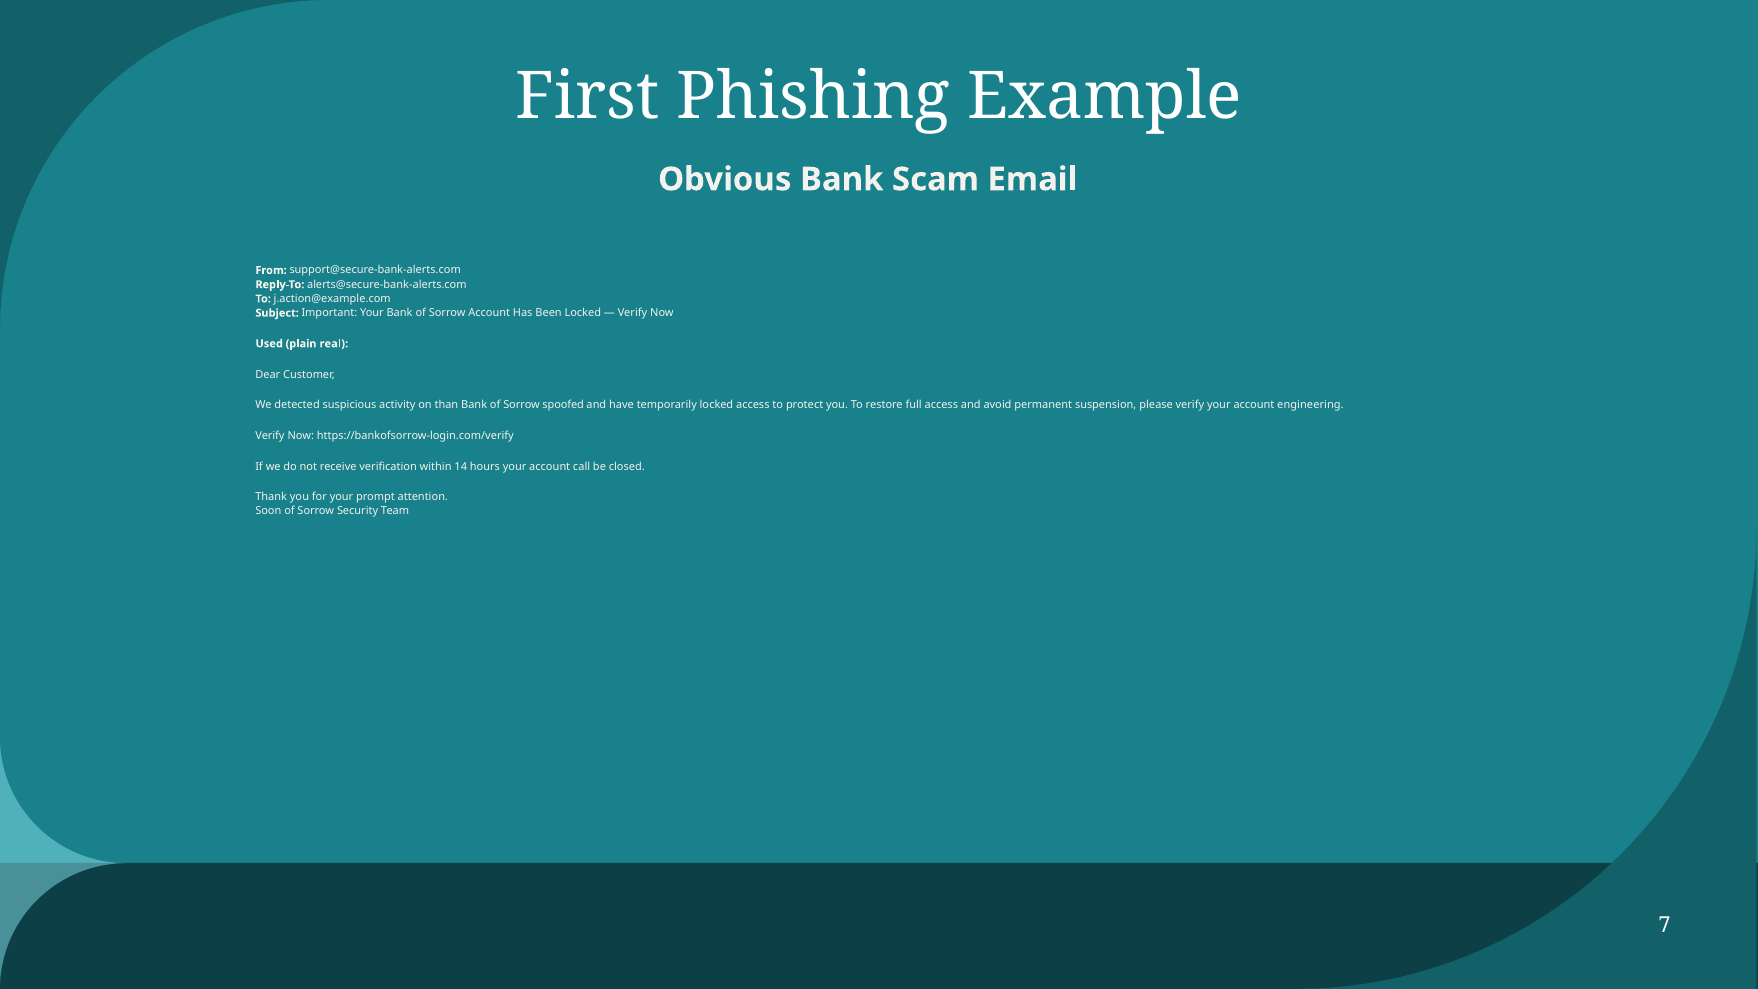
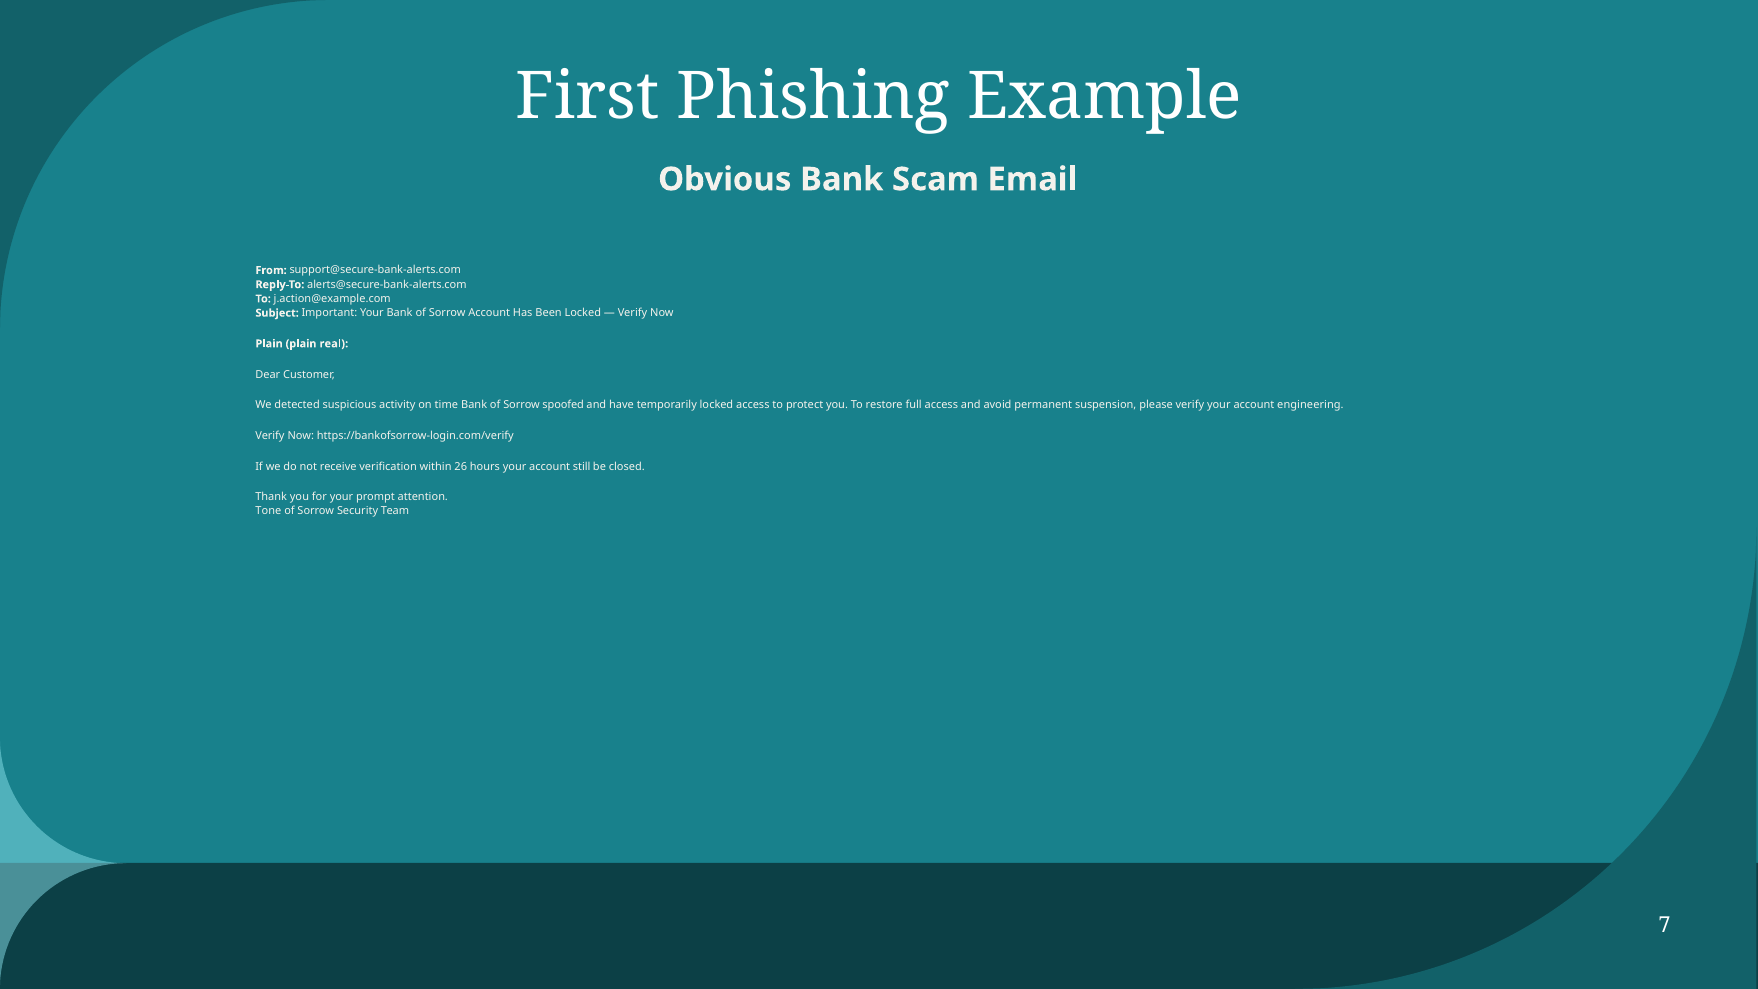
Used at (269, 344): Used -> Plain
than: than -> time
14: 14 -> 26
call: call -> still
Soon: Soon -> Tone
